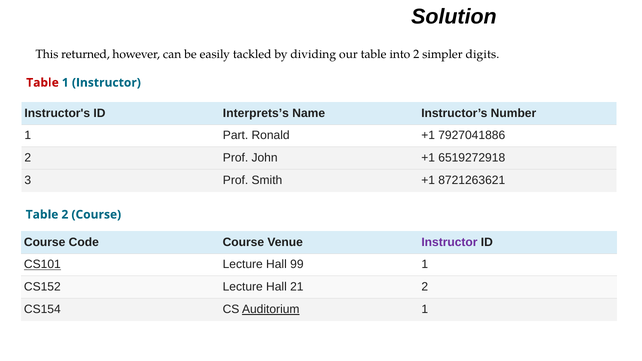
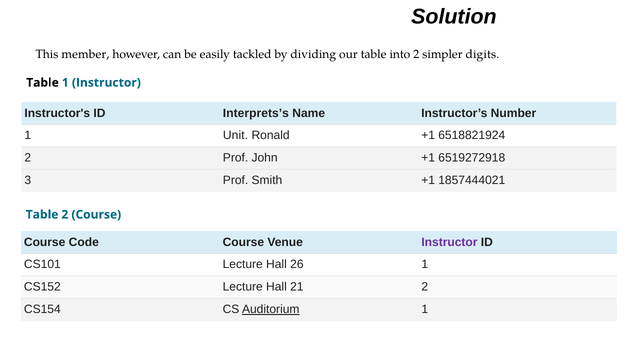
returned: returned -> member
Table at (42, 83) colour: red -> black
Part: Part -> Unit
7927041886: 7927041886 -> 6518821924
8721263621: 8721263621 -> 1857444021
CS101 underline: present -> none
99: 99 -> 26
